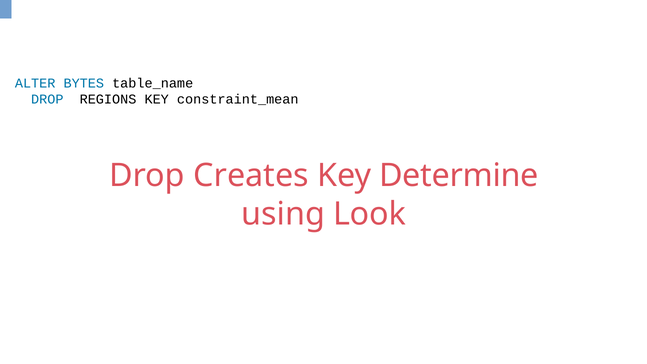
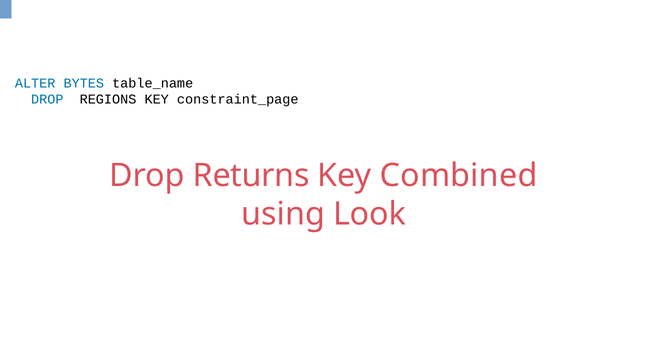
constraint_mean: constraint_mean -> constraint_page
Creates: Creates -> Returns
Determine: Determine -> Combined
